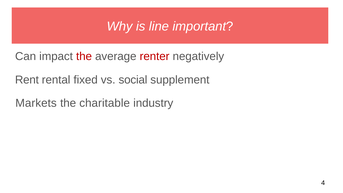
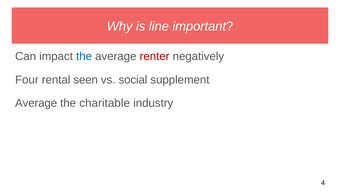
the at (84, 56) colour: red -> blue
Rent: Rent -> Four
fixed: fixed -> seen
Markets at (36, 103): Markets -> Average
